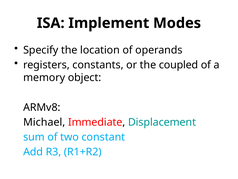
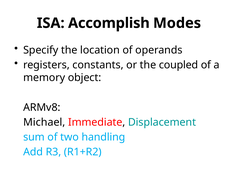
Implement: Implement -> Accomplish
constant: constant -> handling
